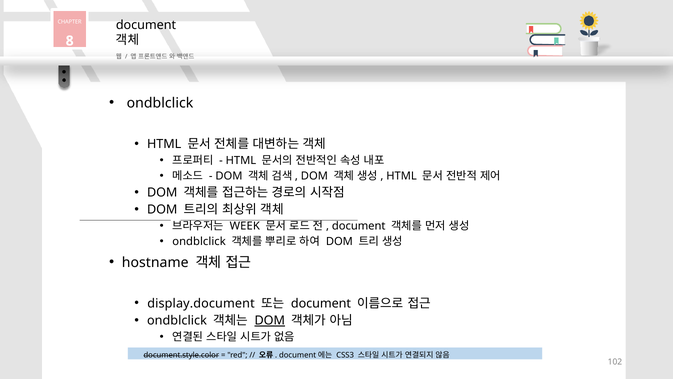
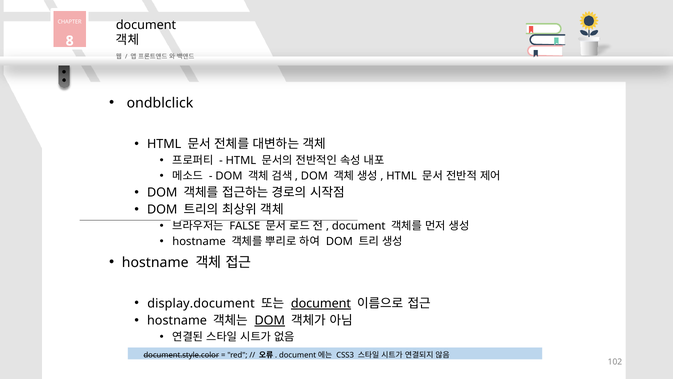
WEEK: WEEK -> FALSE
ondblclick at (199, 241): ondblclick -> hostname
document at (321, 303) underline: none -> present
ondblclick at (177, 320): ondblclick -> hostname
